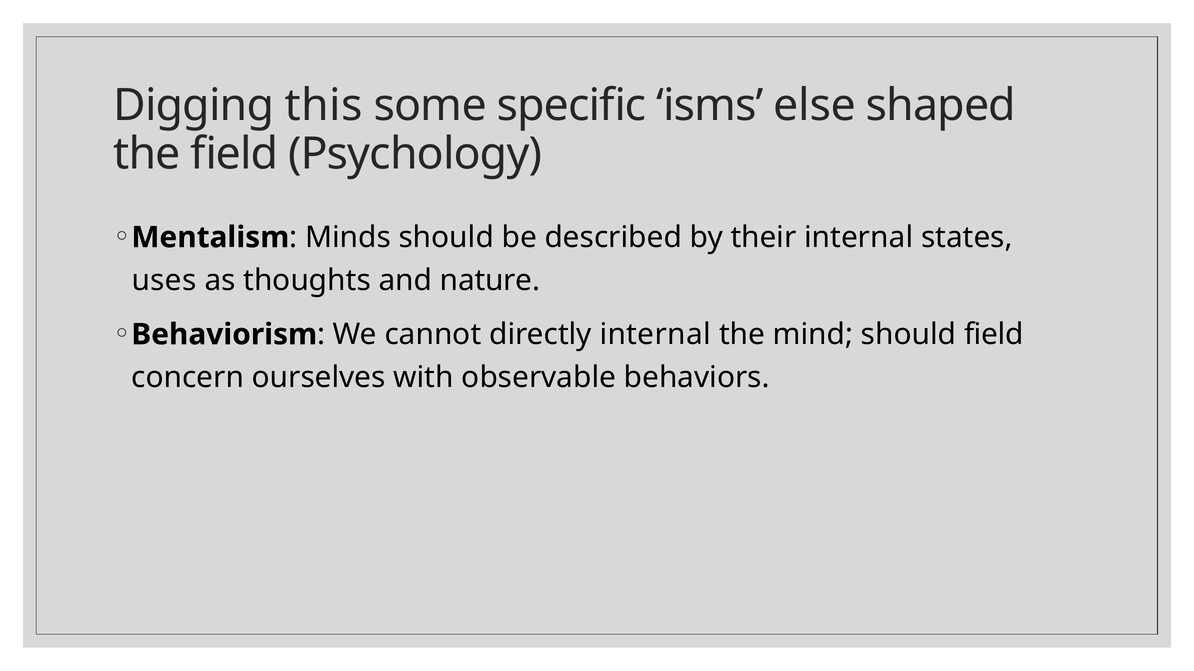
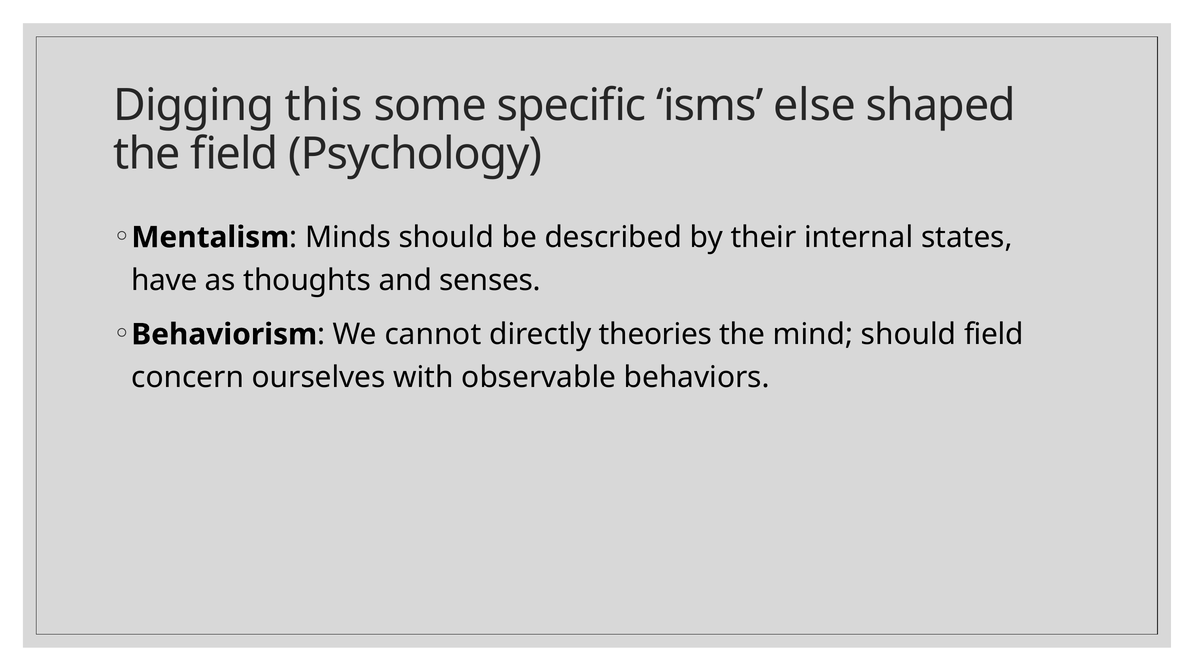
uses: uses -> have
nature: nature -> senses
directly internal: internal -> theories
